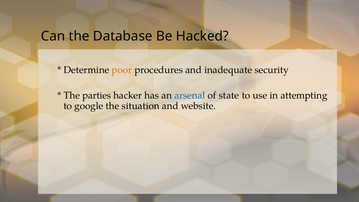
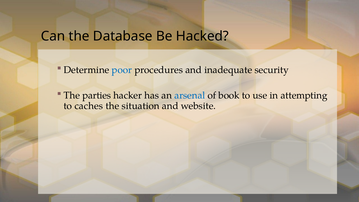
poor colour: orange -> blue
state: state -> book
google: google -> caches
